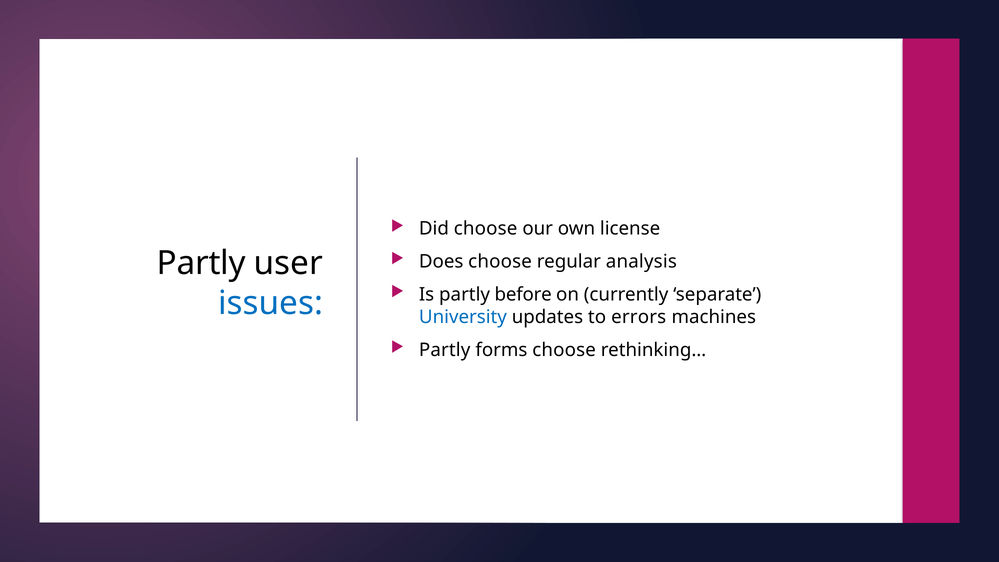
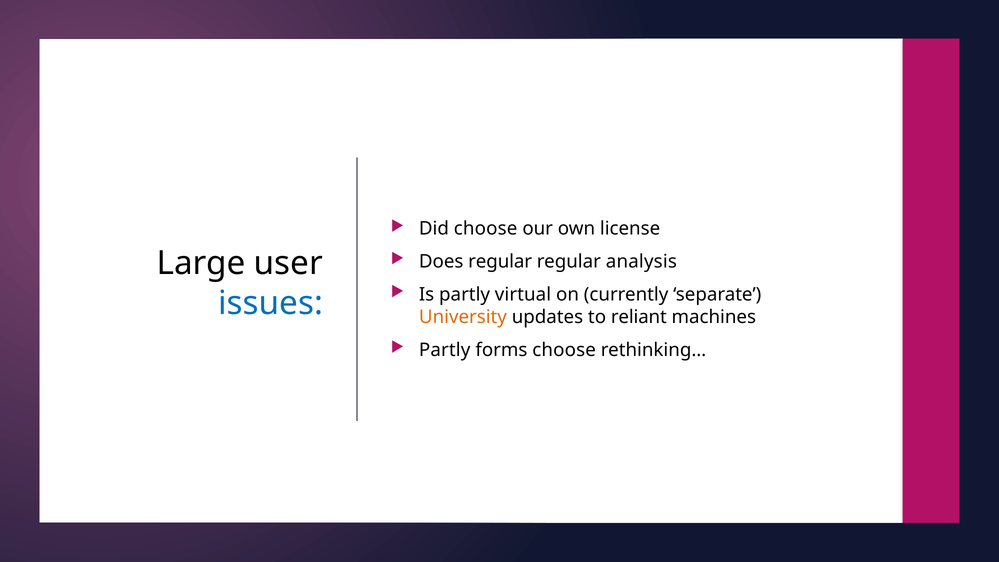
Does choose: choose -> regular
Partly at (201, 263): Partly -> Large
before: before -> virtual
University colour: blue -> orange
errors: errors -> reliant
